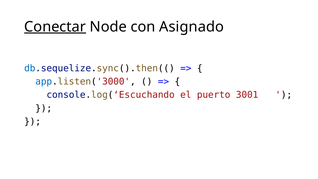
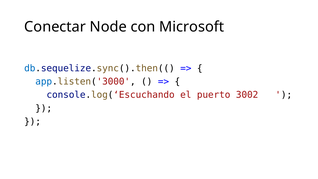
Conectar underline: present -> none
Asignado: Asignado -> Microsoft
3001: 3001 -> 3002
